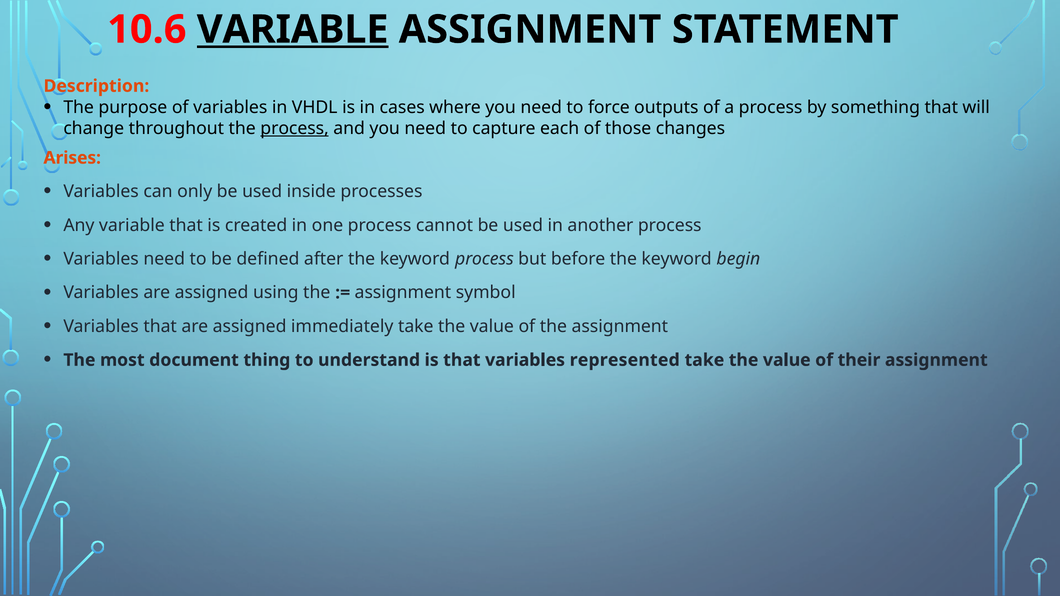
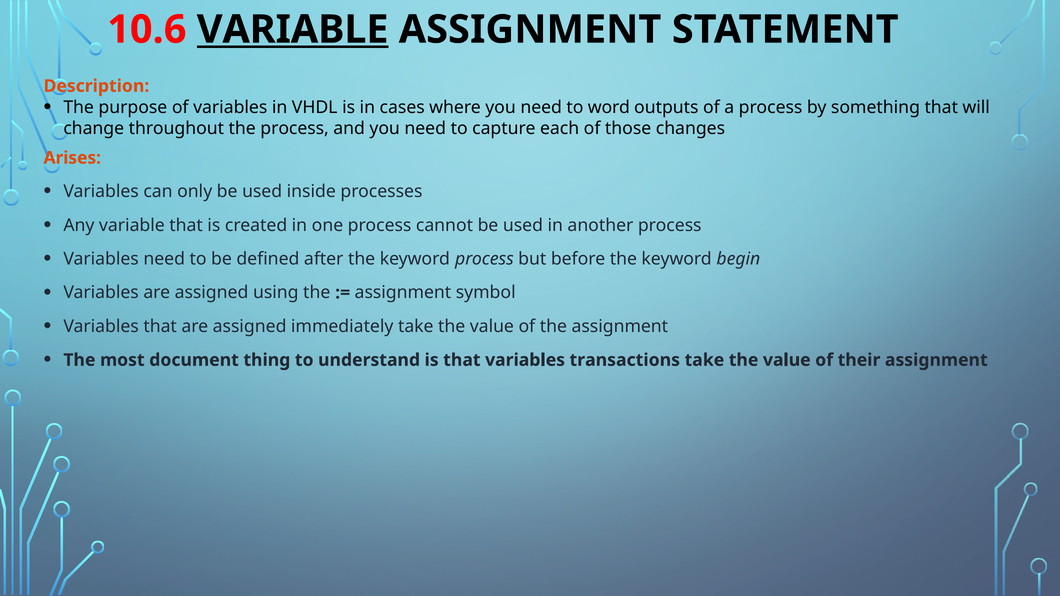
force: force -> word
process at (295, 128) underline: present -> none
represented: represented -> transactions
